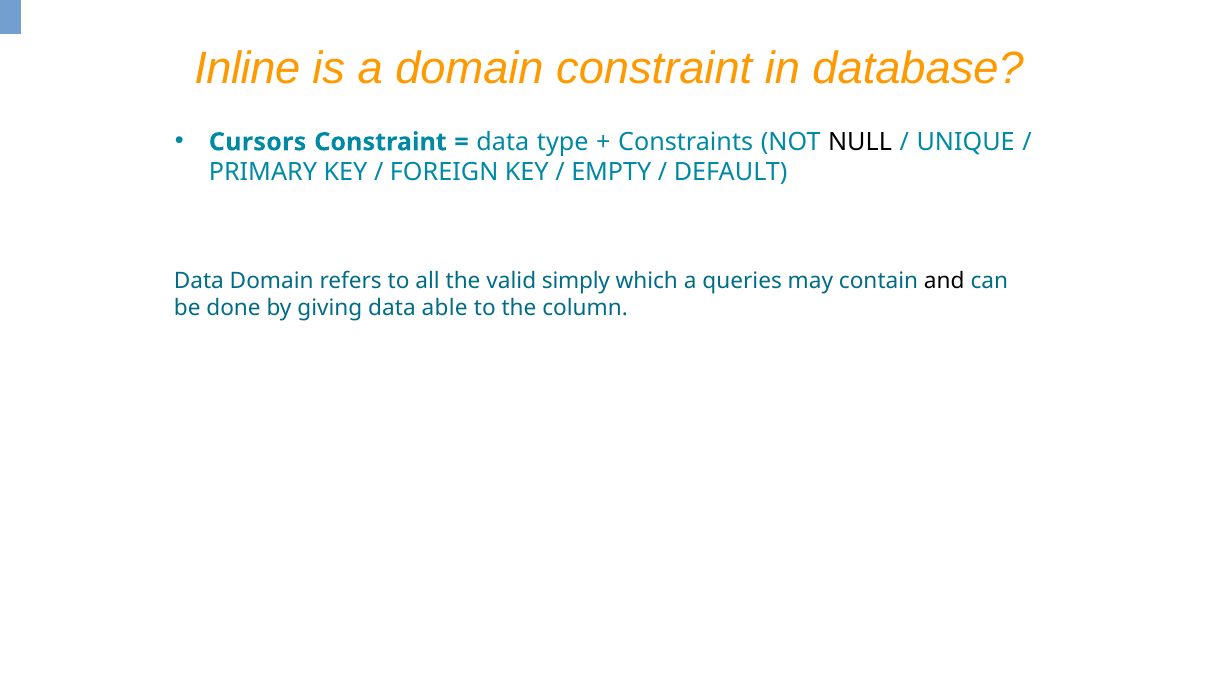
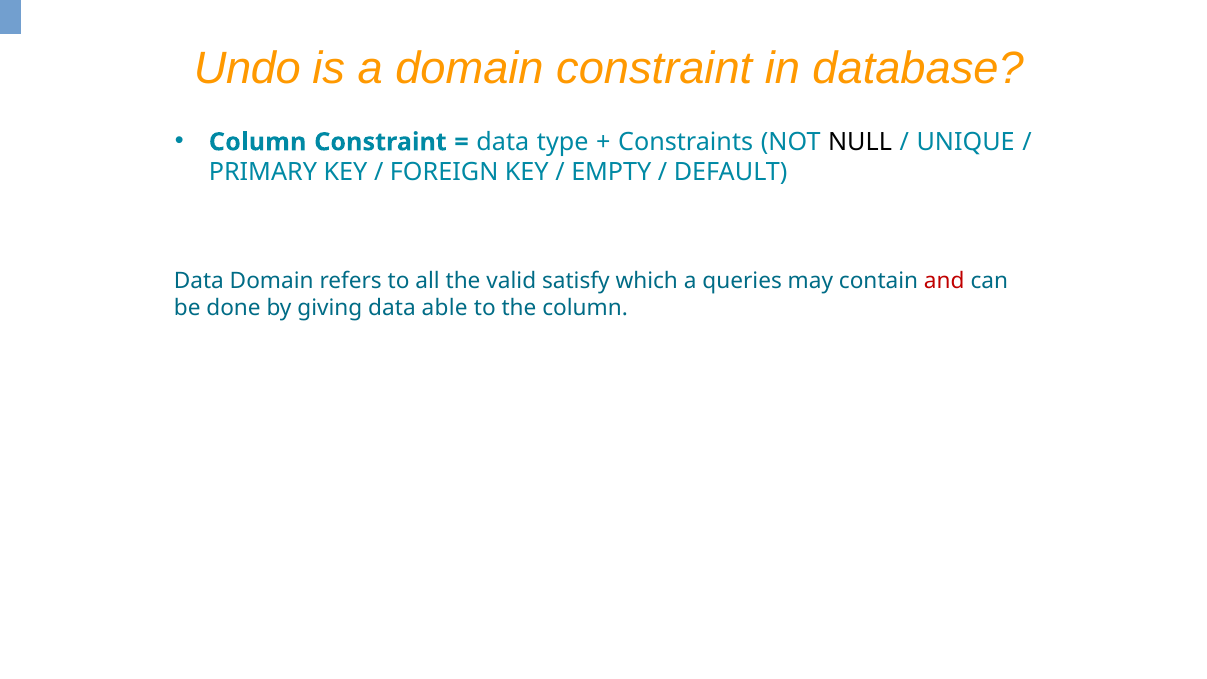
Inline: Inline -> Undo
Cursors at (258, 142): Cursors -> Column
simply: simply -> satisfy
and colour: black -> red
